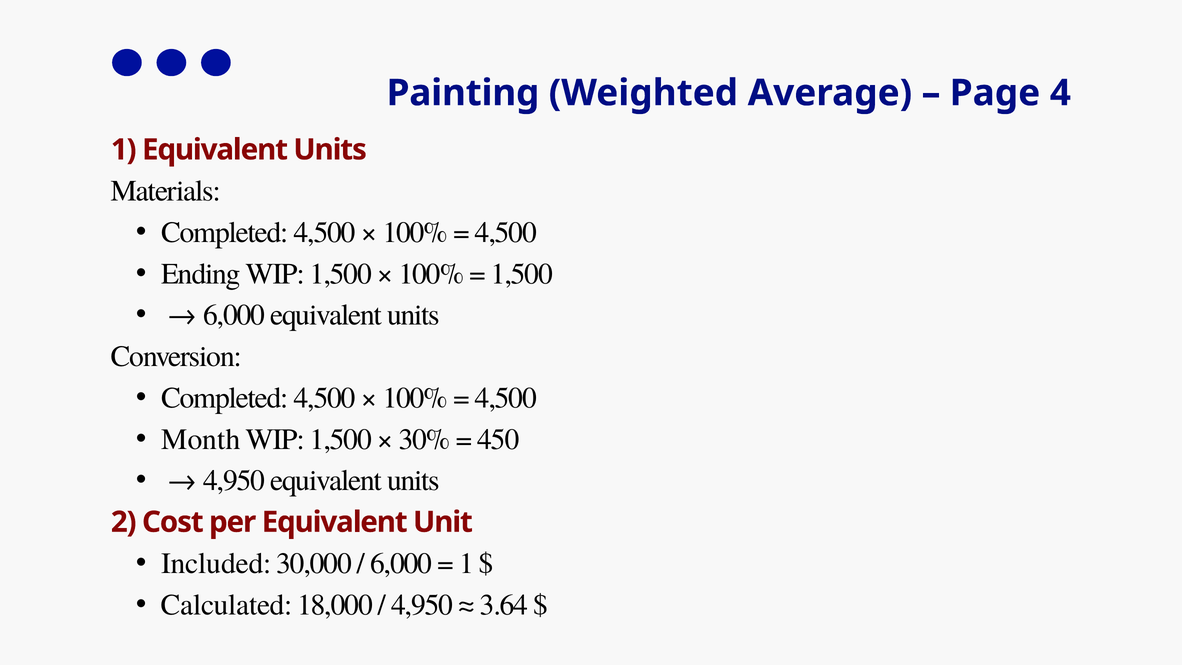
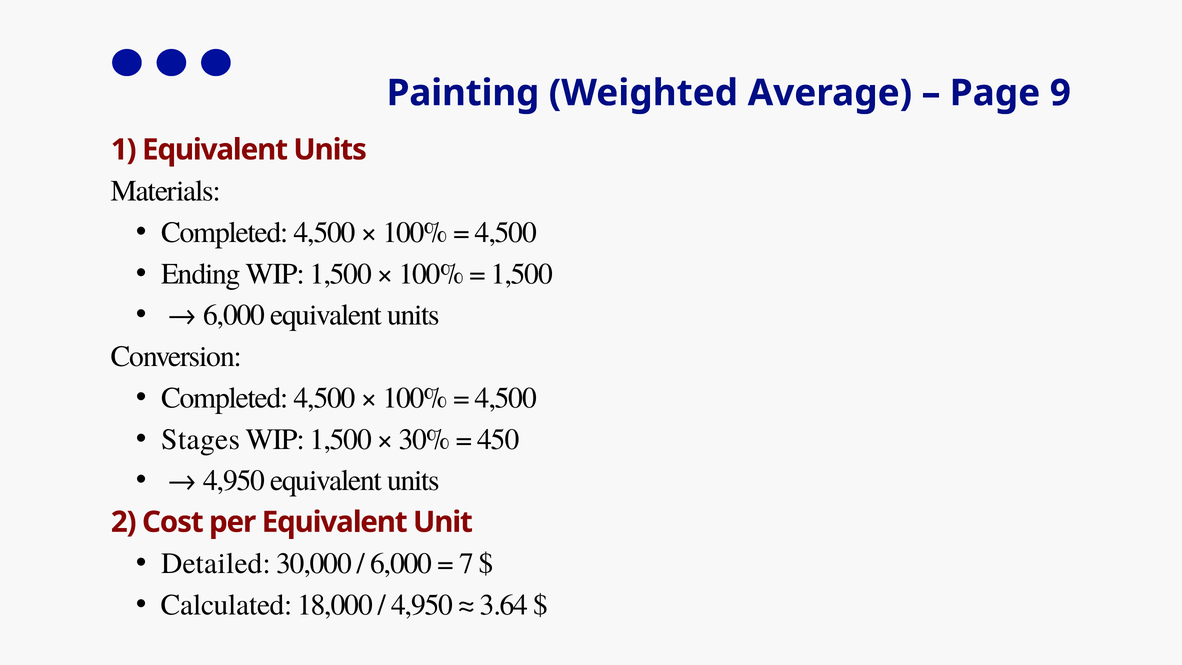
4: 4 -> 9
Month: Month -> Stages
Included: Included -> Detailed
1 at (467, 563): 1 -> 7
